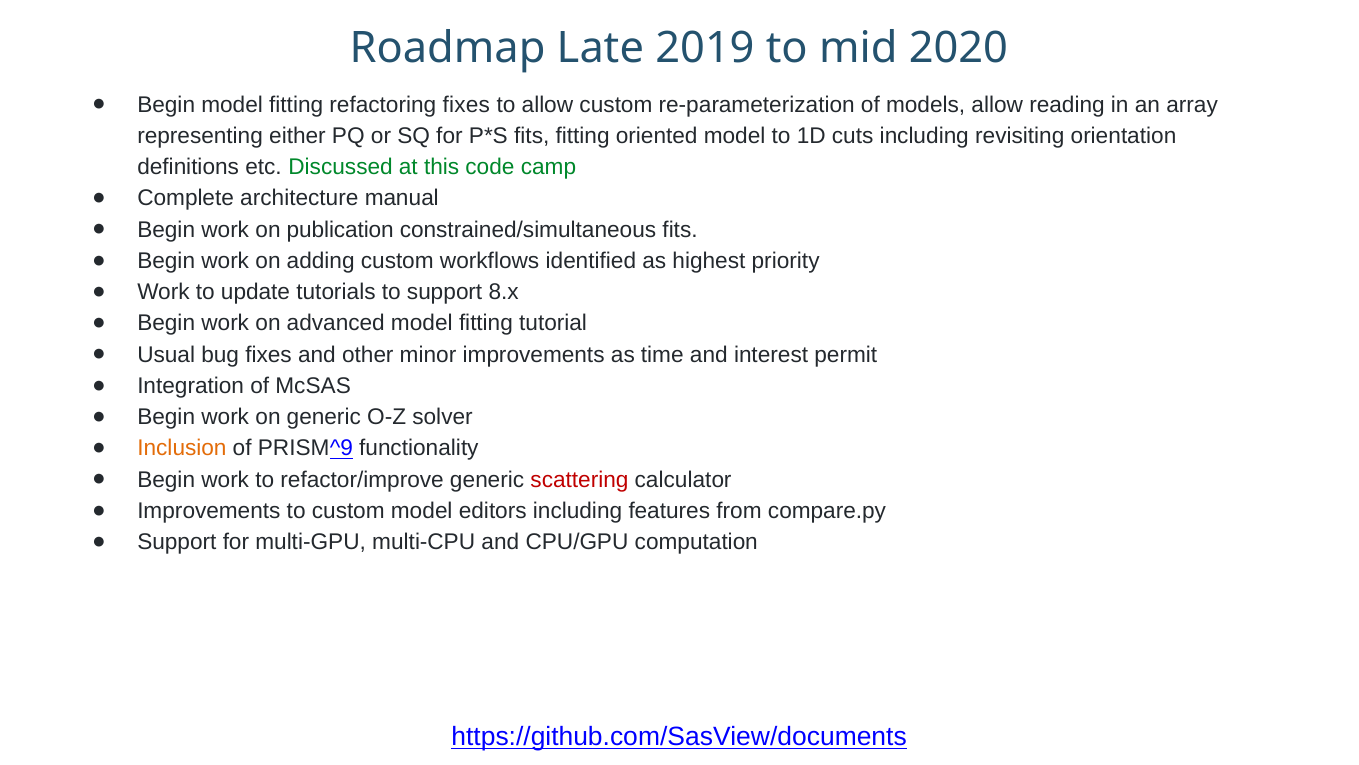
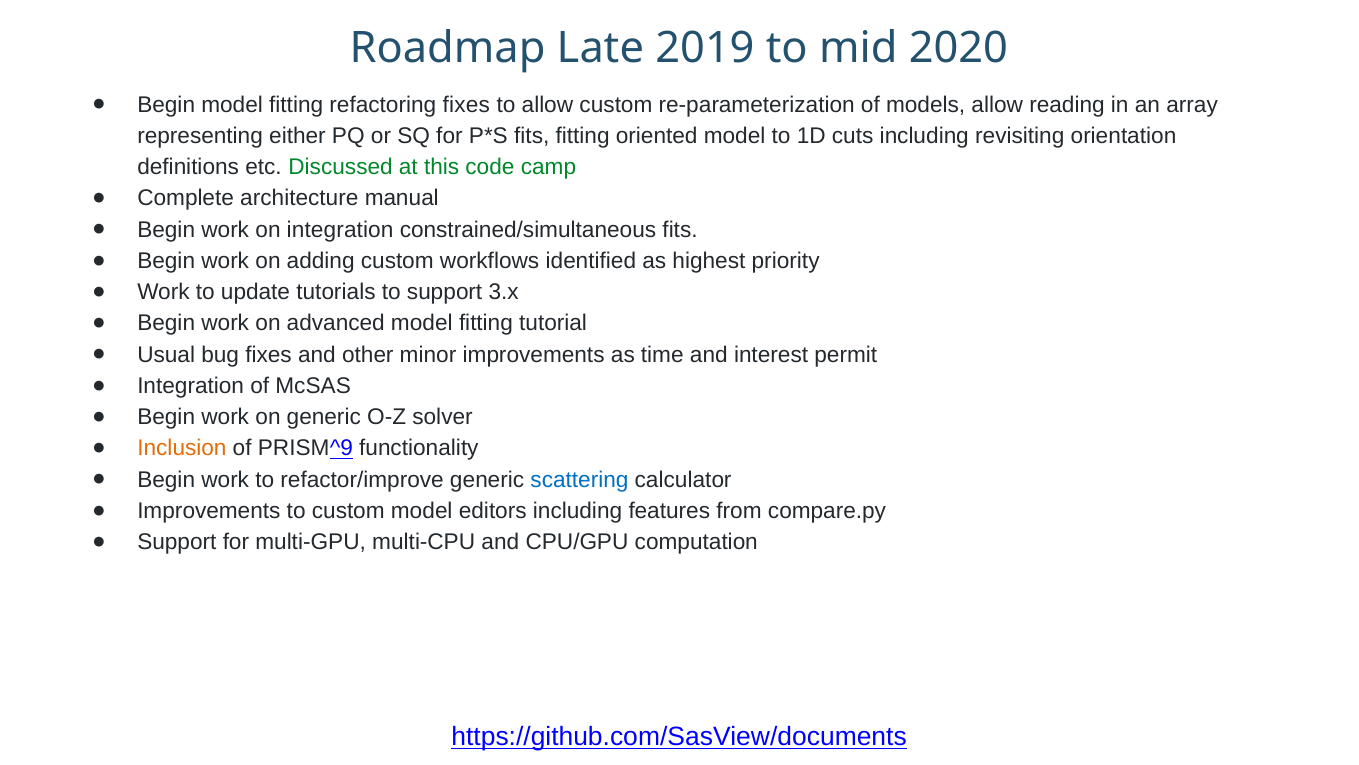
on publication: publication -> integration
8.x: 8.x -> 3.x
scattering colour: red -> blue
